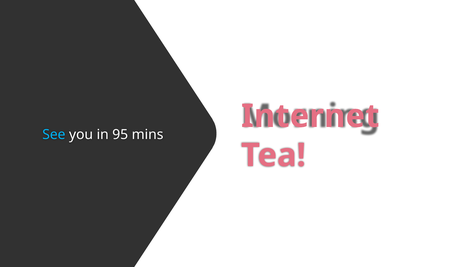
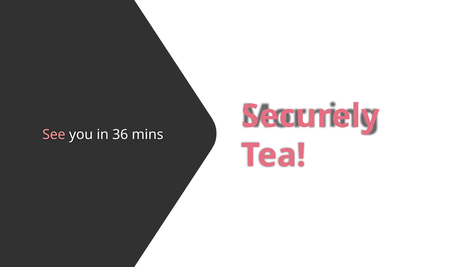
Internet: Internet -> Securely
See colour: light blue -> pink
95: 95 -> 36
